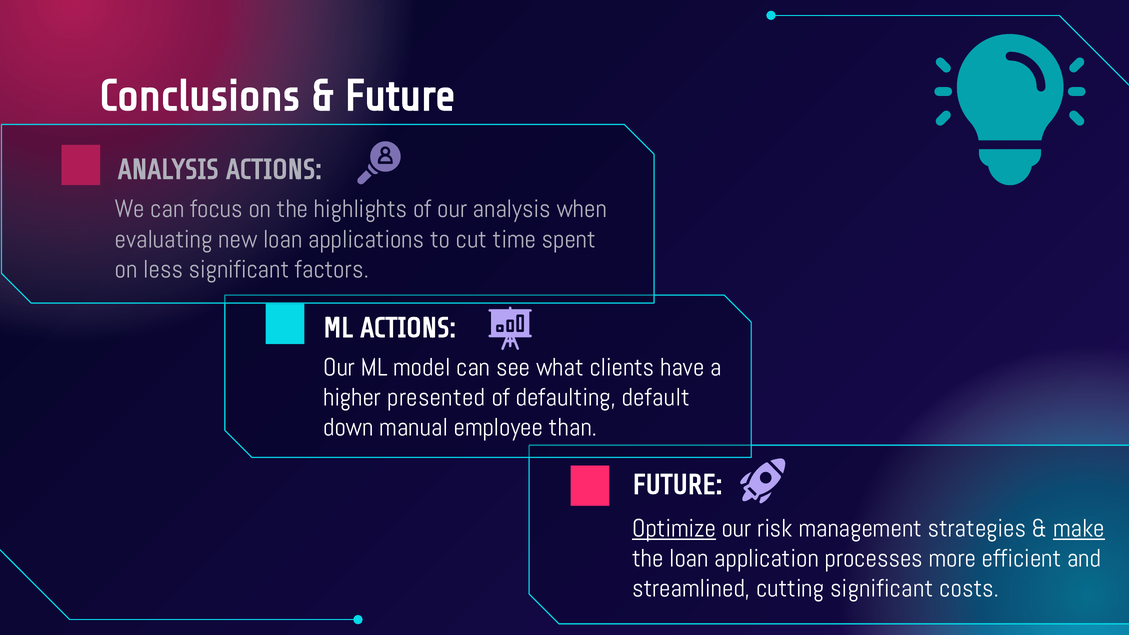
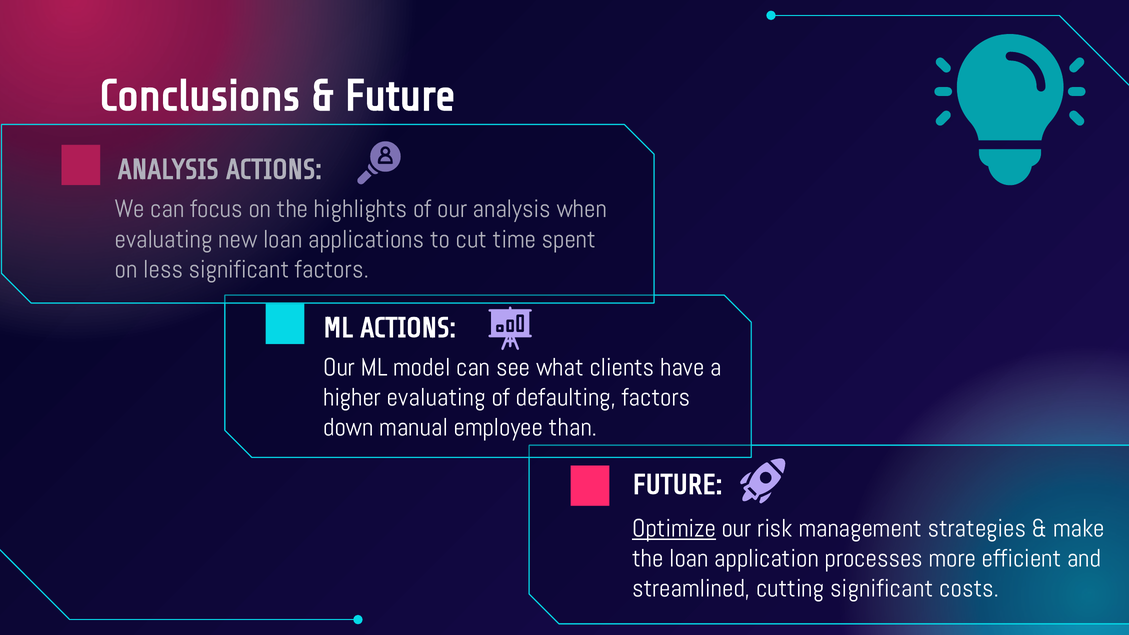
higher presented: presented -> evaluating
defaulting default: default -> factors
make underline: present -> none
